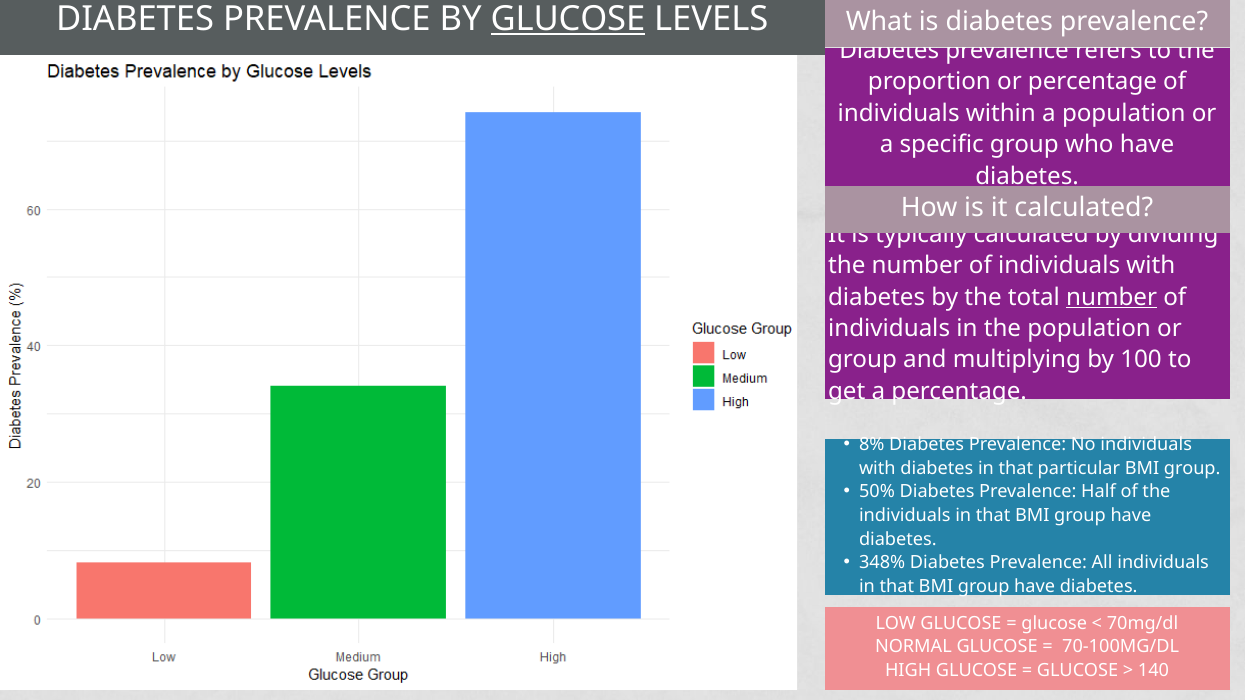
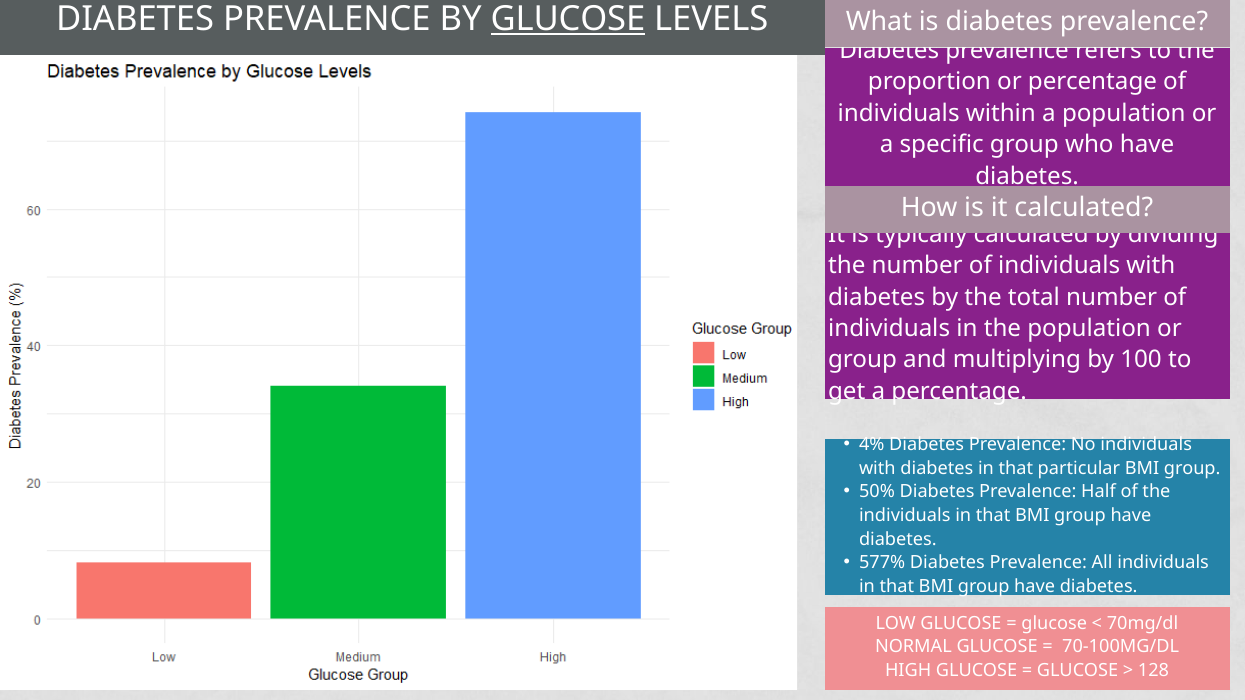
number at (1112, 297) underline: present -> none
8%: 8% -> 4%
348%: 348% -> 577%
140: 140 -> 128
